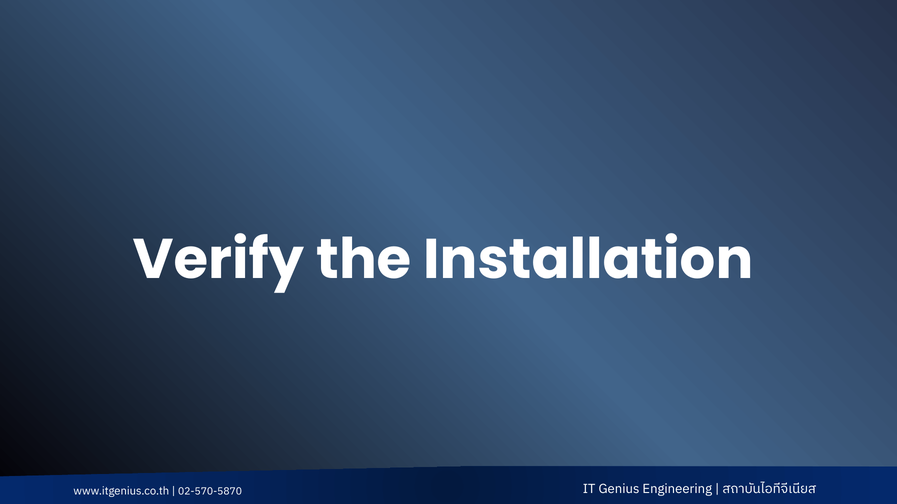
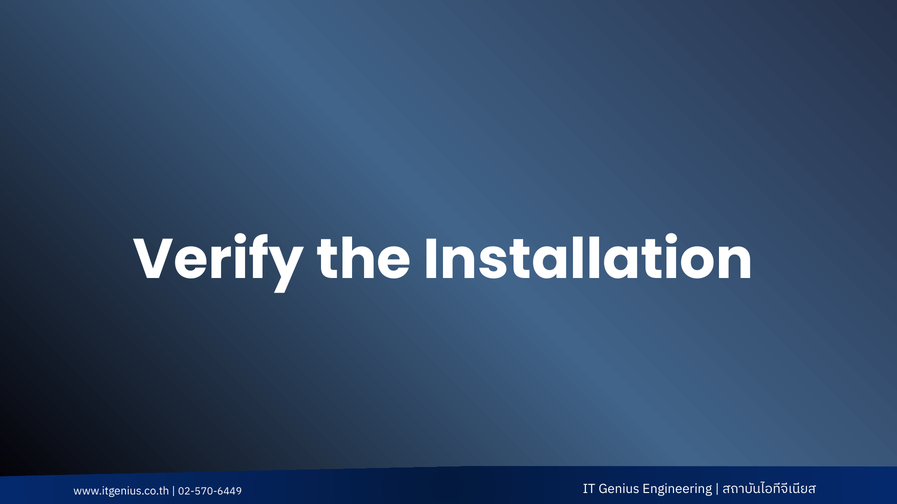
02-570-5870: 02-570-5870 -> 02-570-6449
